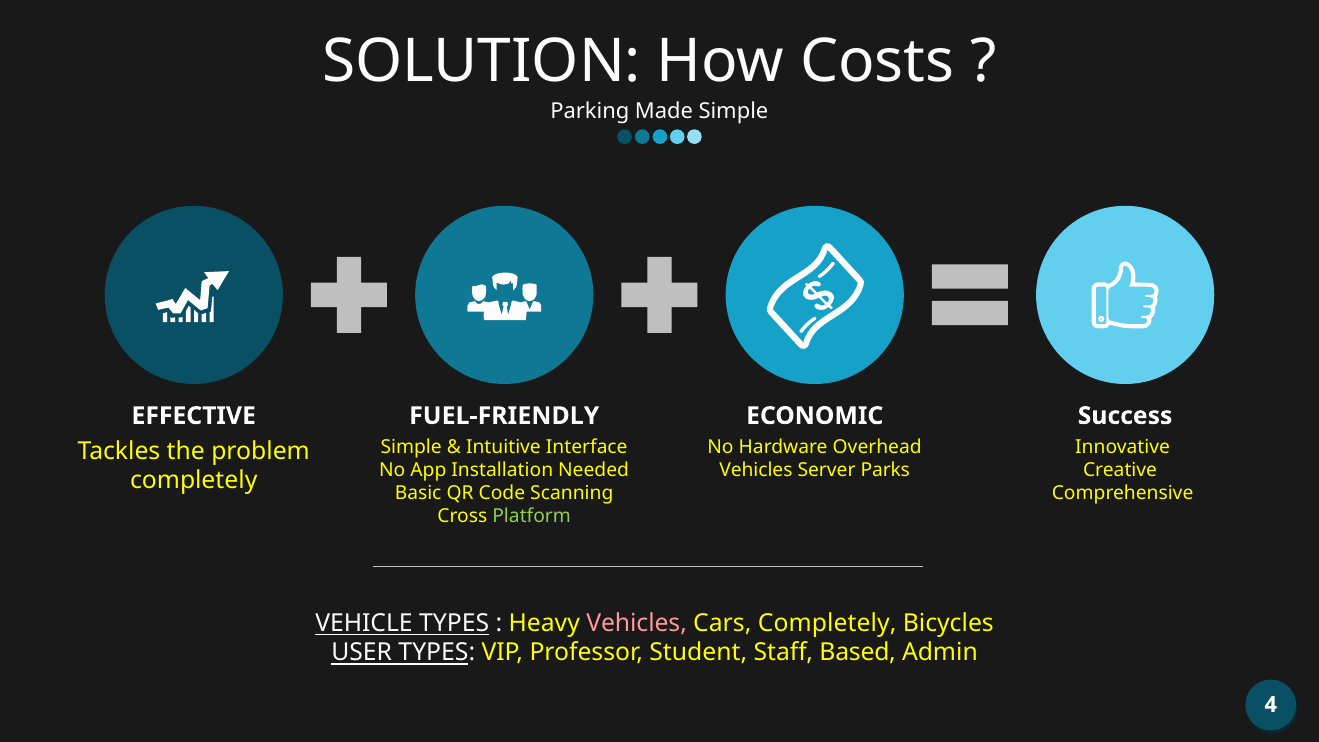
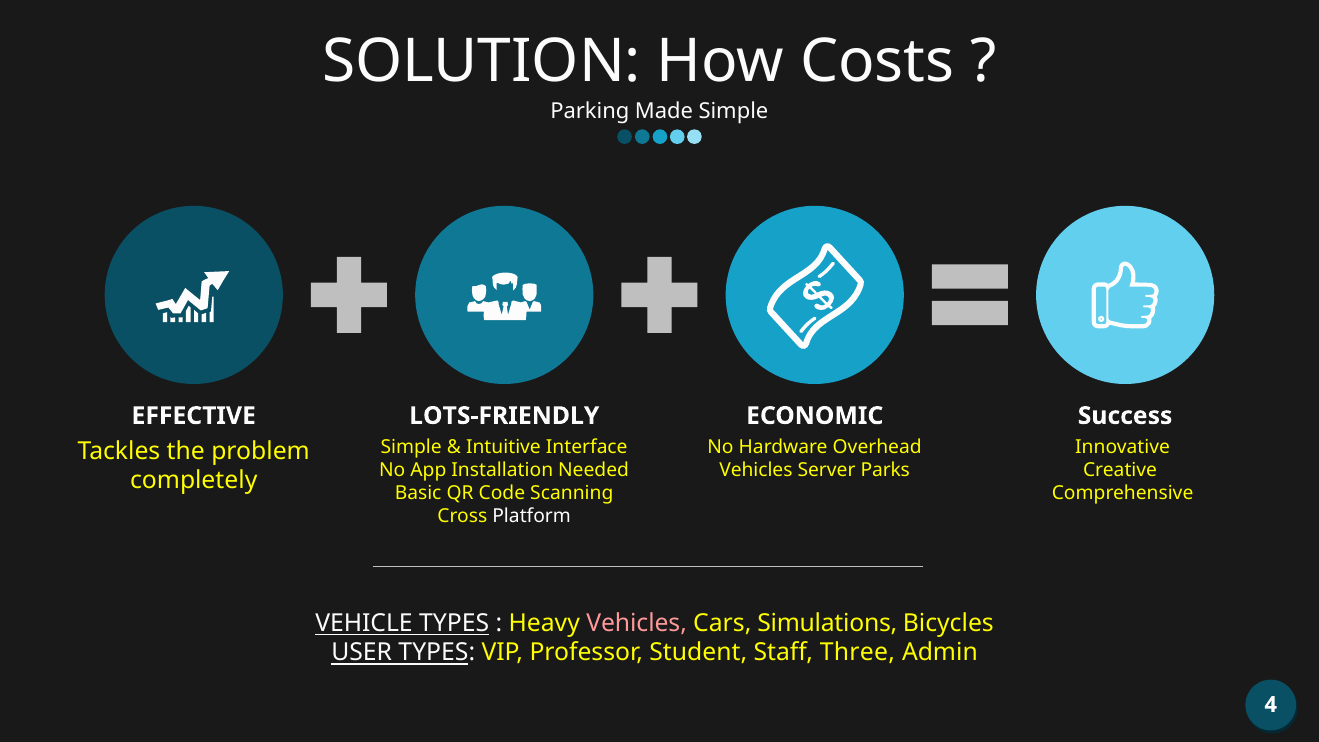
FUEL-FRIENDLY: FUEL-FRIENDLY -> LOTS-FRIENDLY
Platform colour: light green -> white
Cars Completely: Completely -> Simulations
Based: Based -> Three
